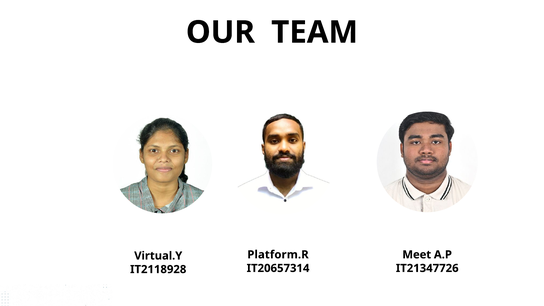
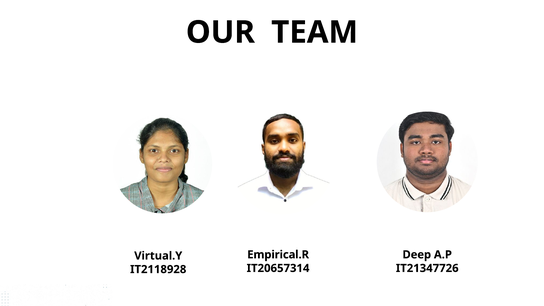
Platform.R: Platform.R -> Empirical.R
Meet: Meet -> Deep
